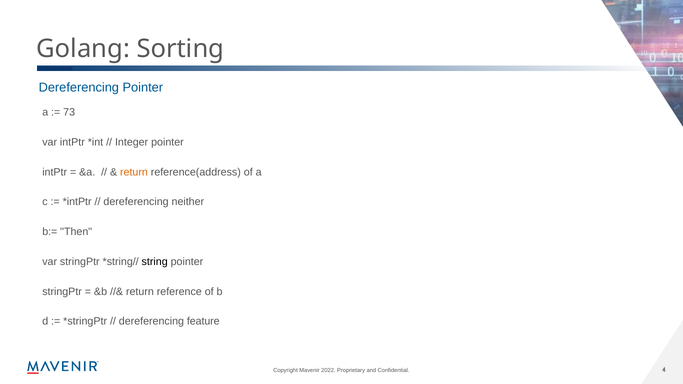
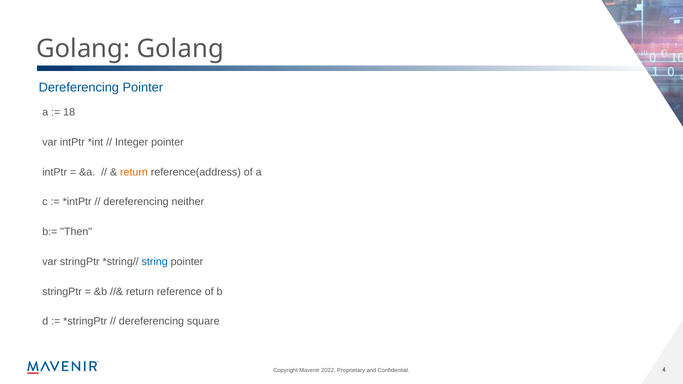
Golang Sorting: Sorting -> Golang
73: 73 -> 18
string colour: black -> blue
feature: feature -> square
